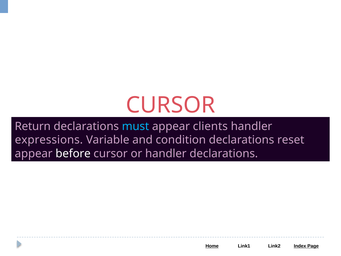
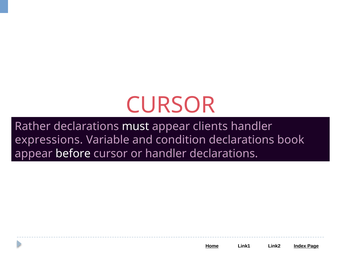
Return: Return -> Rather
must colour: light blue -> white
reset: reset -> book
